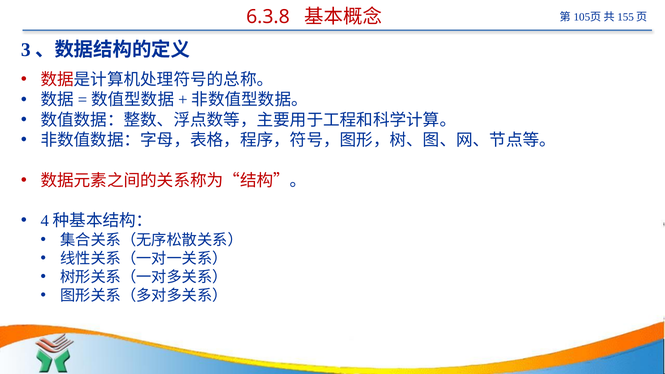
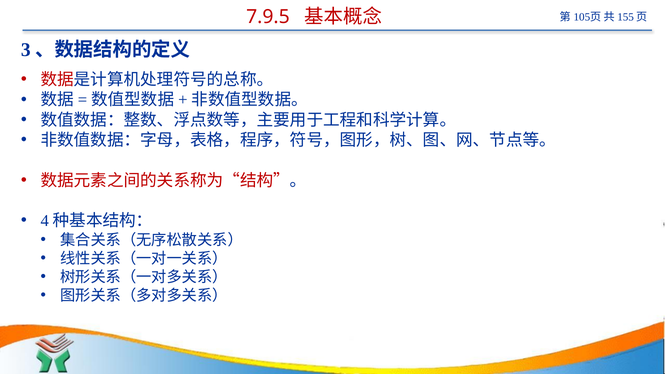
6.3.8: 6.3.8 -> 7.9.5
